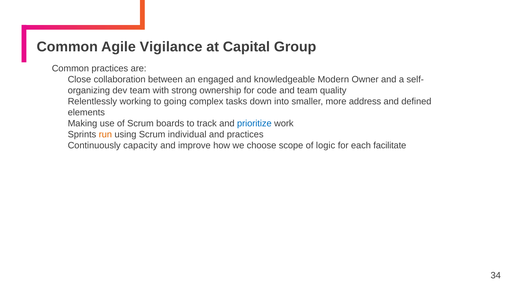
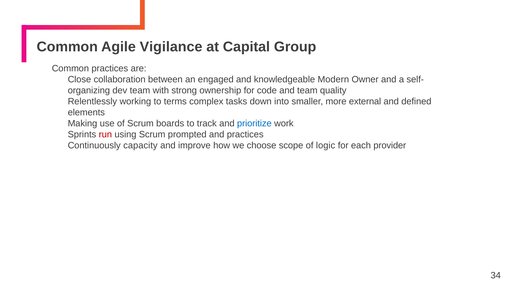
going: going -> terms
address: address -> external
run colour: orange -> red
individual: individual -> prompted
facilitate: facilitate -> provider
